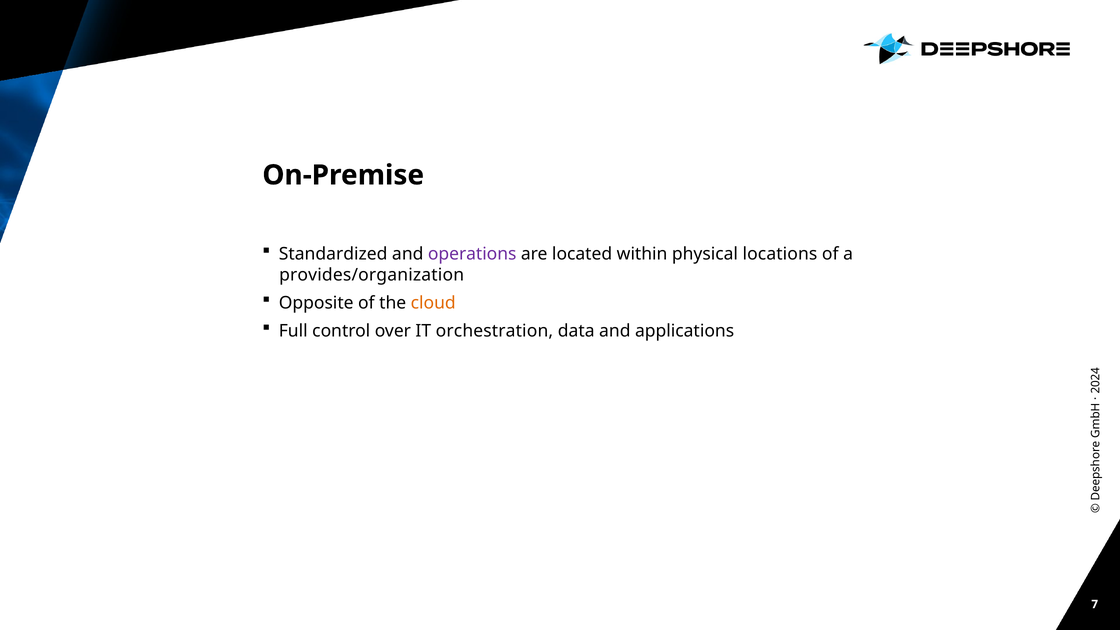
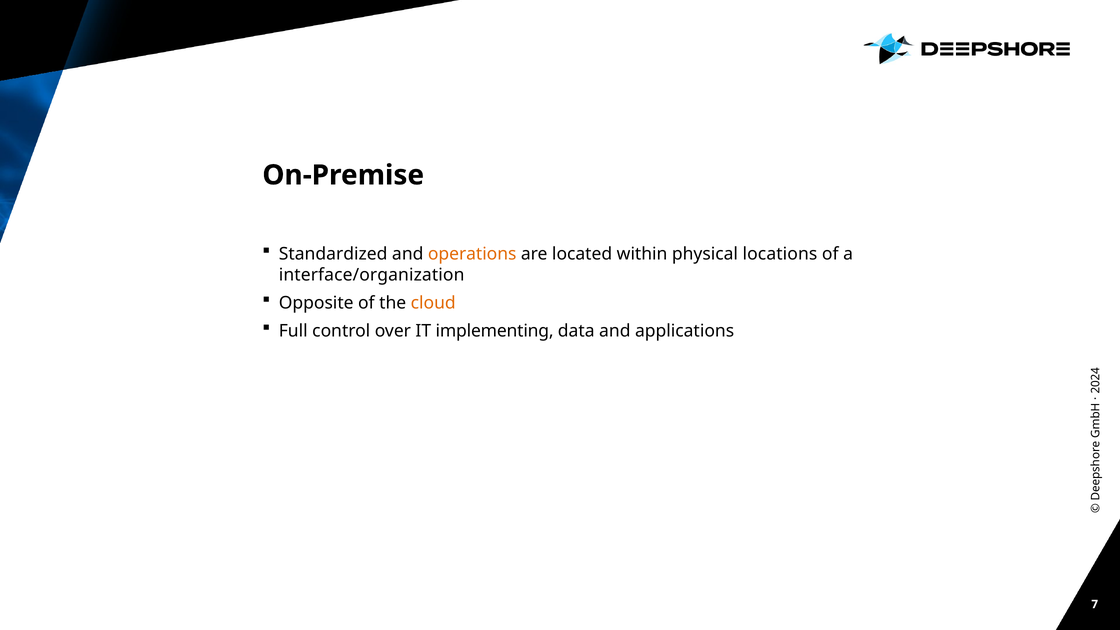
operations colour: purple -> orange
provides/organization: provides/organization -> interface/organization
orchestration: orchestration -> implementing
